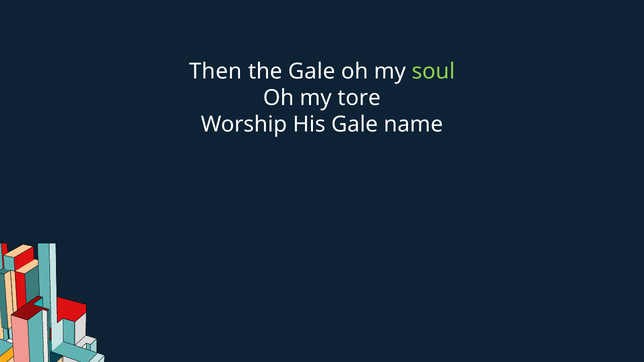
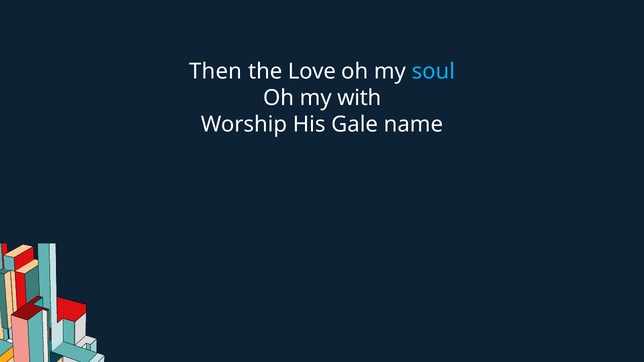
the Gale: Gale -> Love
soul colour: light green -> light blue
tore: tore -> with
